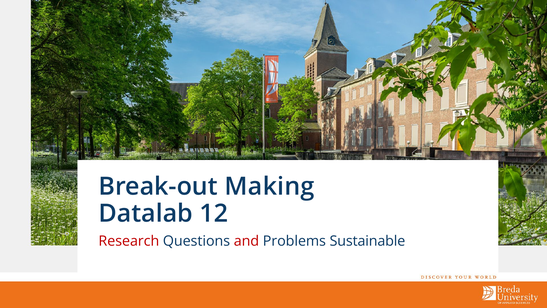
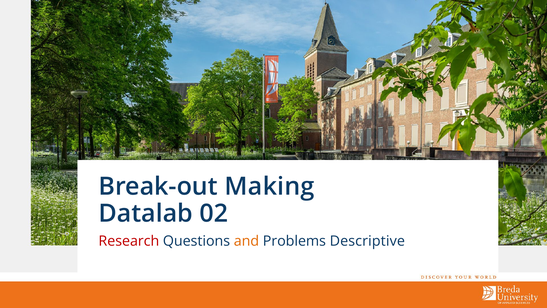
12: 12 -> 02
and colour: red -> orange
Sustainable: Sustainable -> Descriptive
